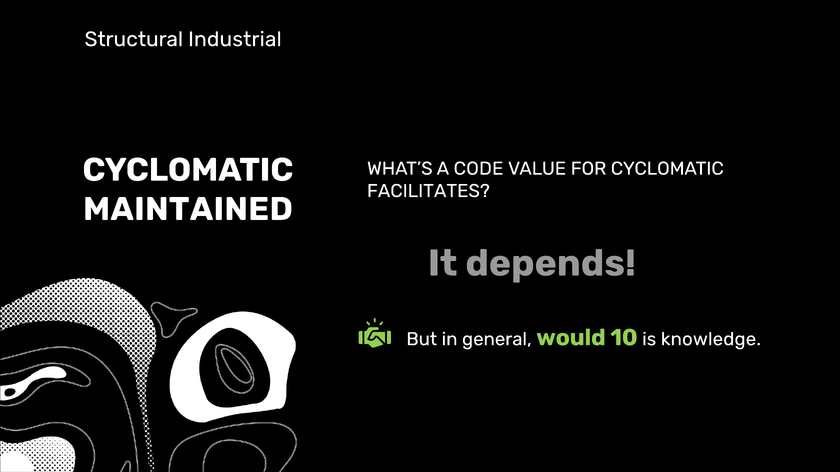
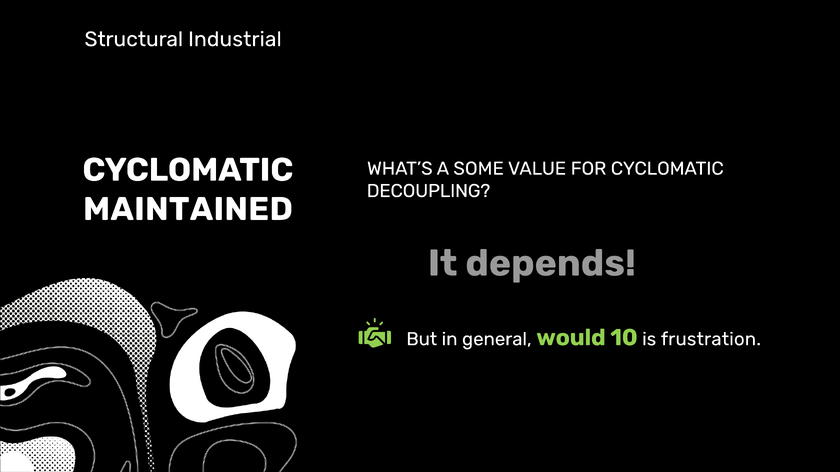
CODE: CODE -> SOME
FACILITATES: FACILITATES -> DECOUPLING
knowledge: knowledge -> frustration
